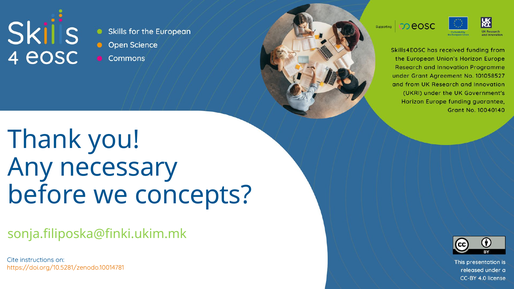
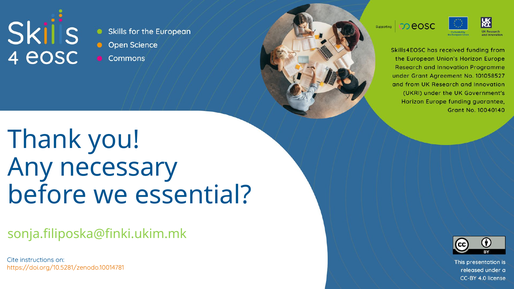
concepts: concepts -> essential
